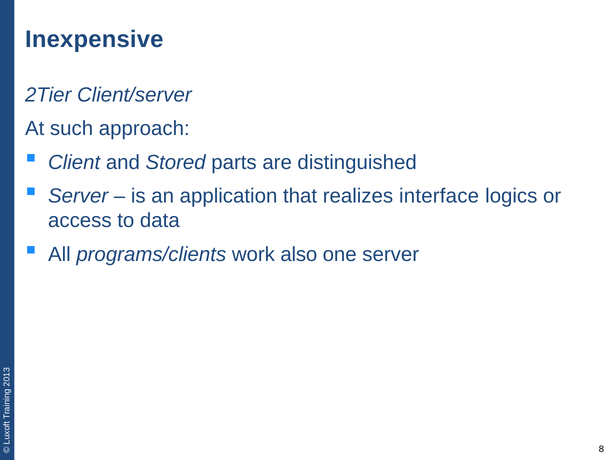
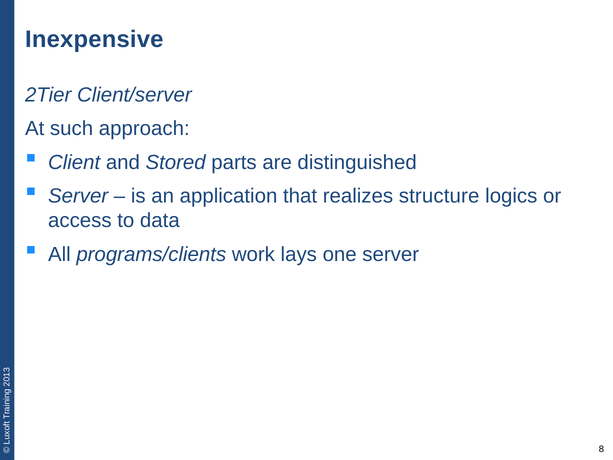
interface: interface -> structure
also: also -> lays
